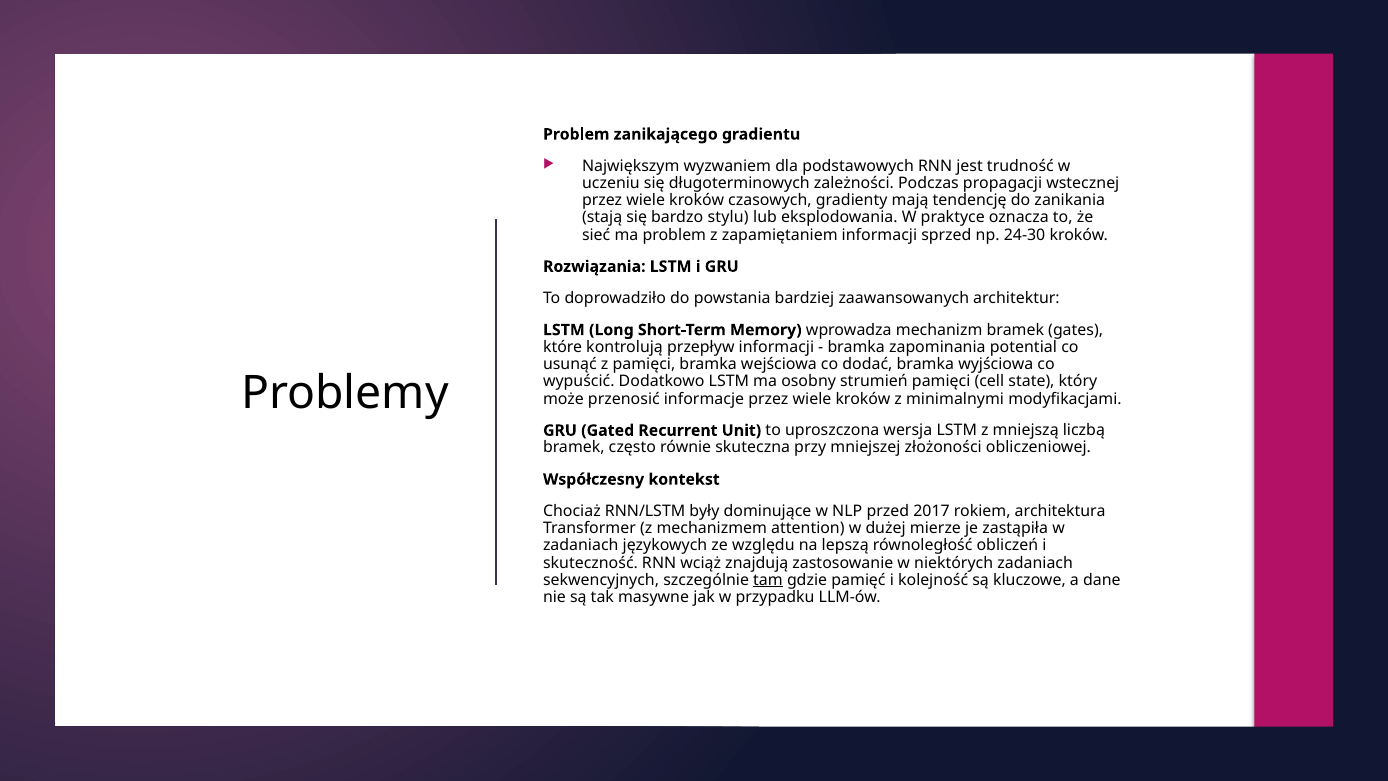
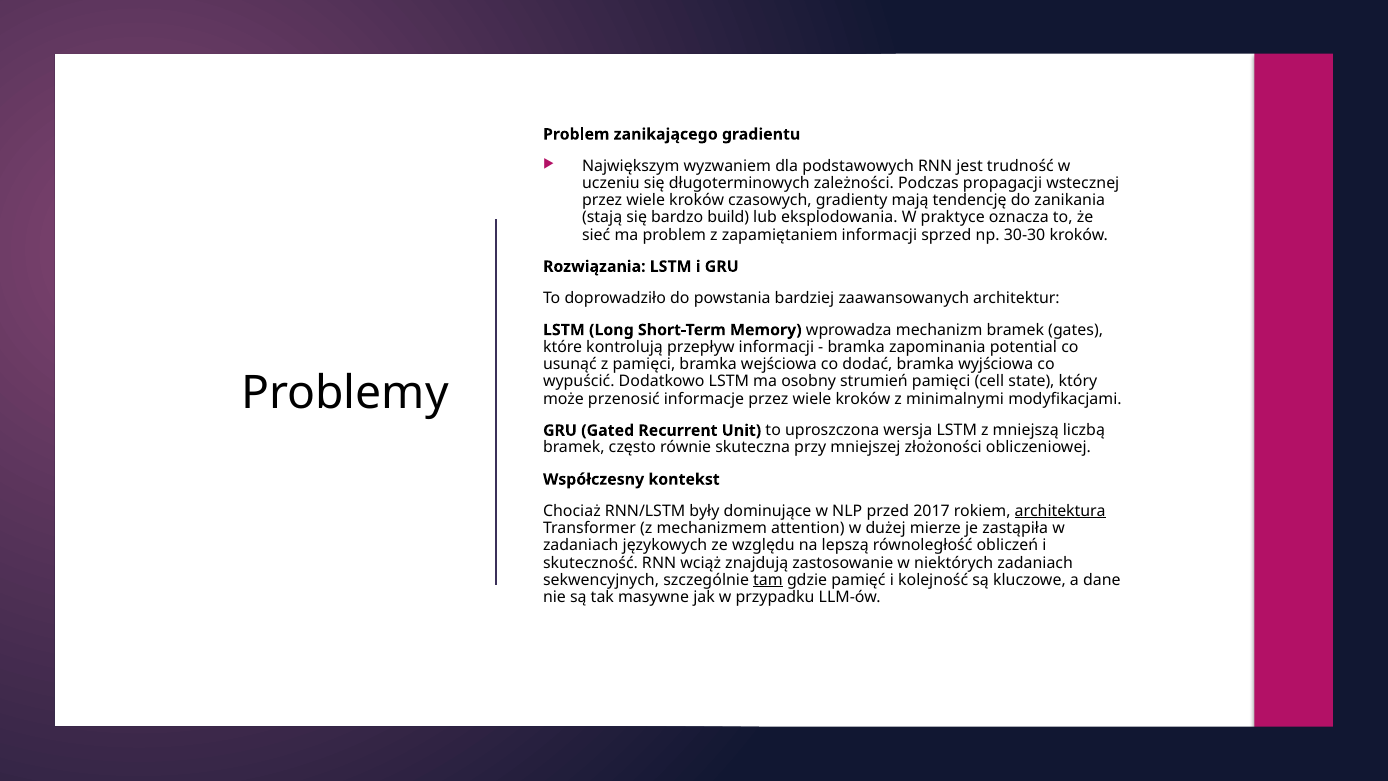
stylu: stylu -> build
24-30: 24-30 -> 30-30
architektura underline: none -> present
